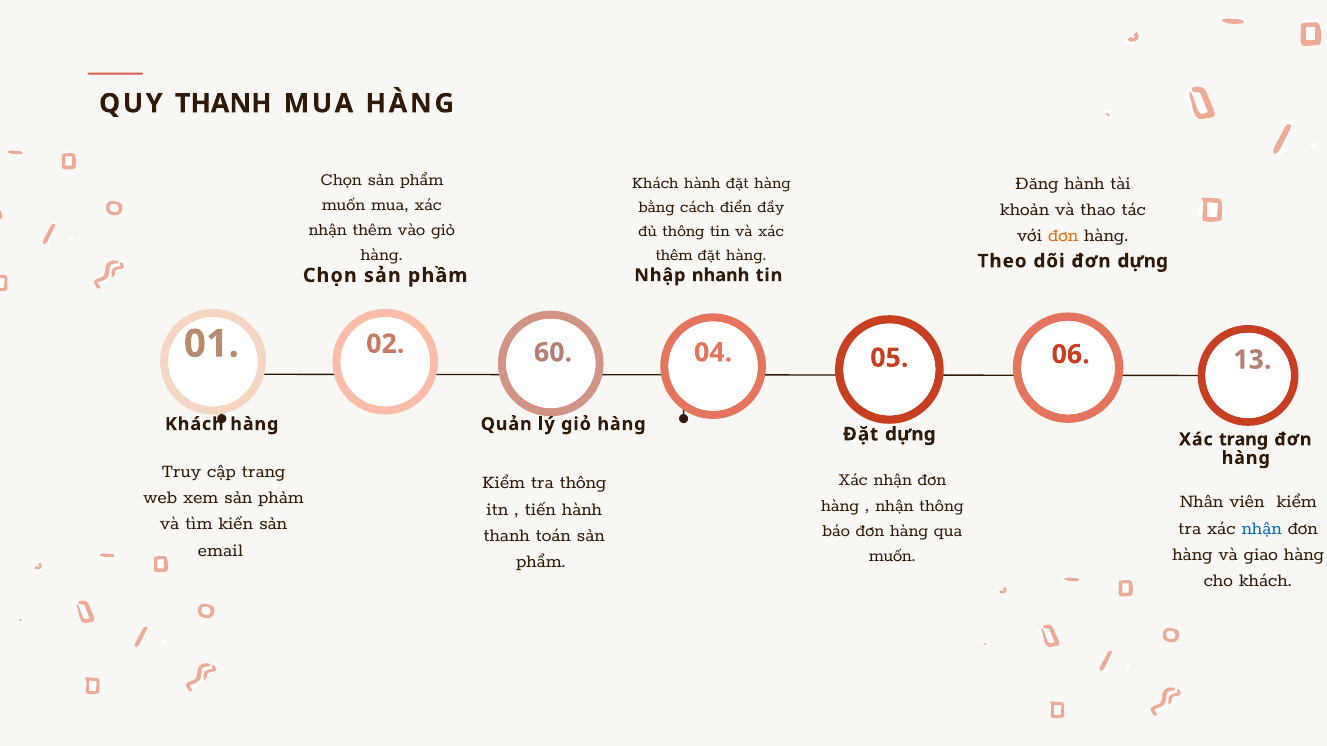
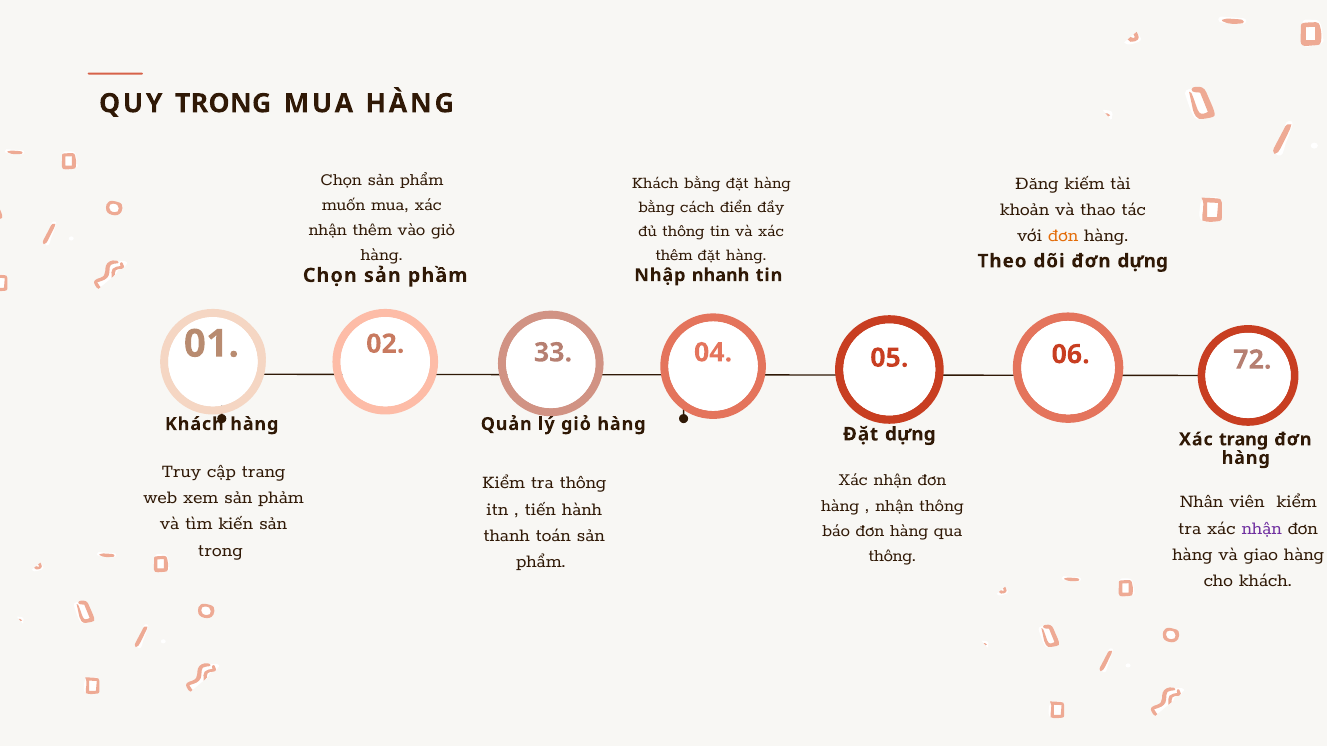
QUY THANH: THANH -> TRONG
Đăng hành: hành -> kiếm
Khách hành: hành -> bằng
60: 60 -> 33
13: 13 -> 72
nhận at (1262, 528) colour: blue -> purple
email at (220, 550): email -> trong
muốn at (892, 555): muốn -> thông
